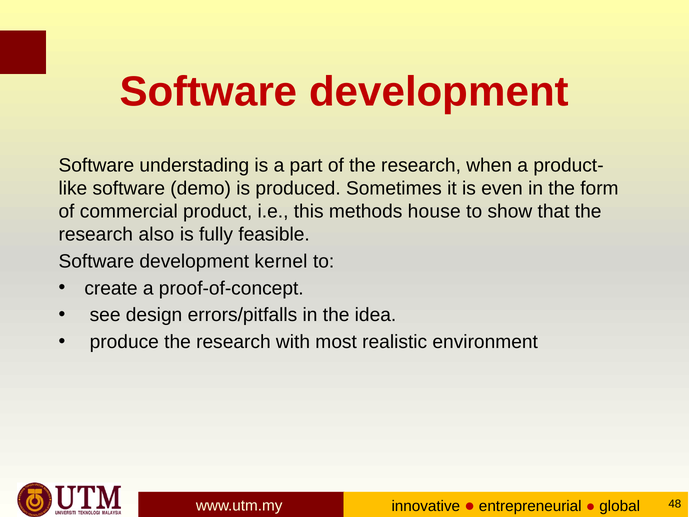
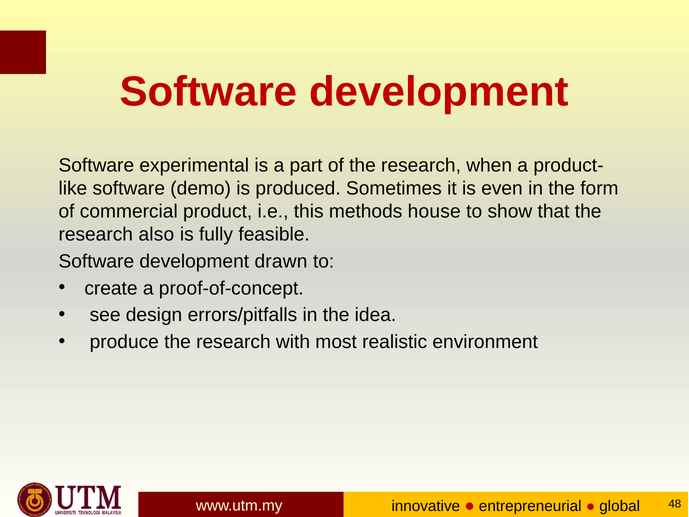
understading: understading -> experimental
kernel: kernel -> drawn
